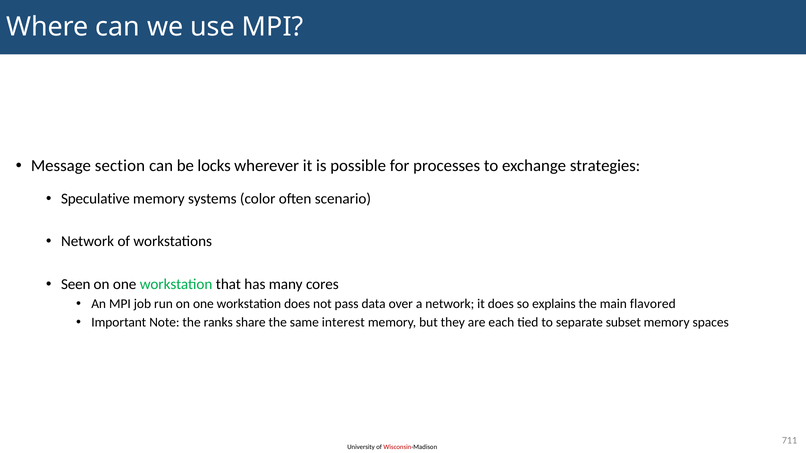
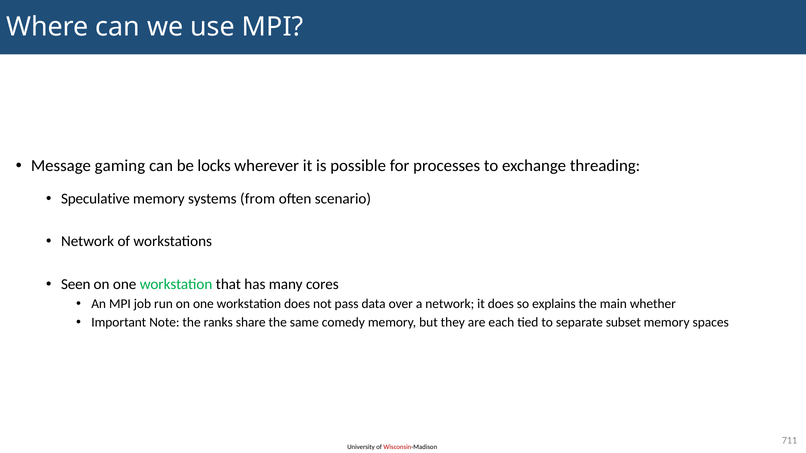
section: section -> gaming
strategies: strategies -> threading
color: color -> from
flavored: flavored -> whether
interest: interest -> comedy
